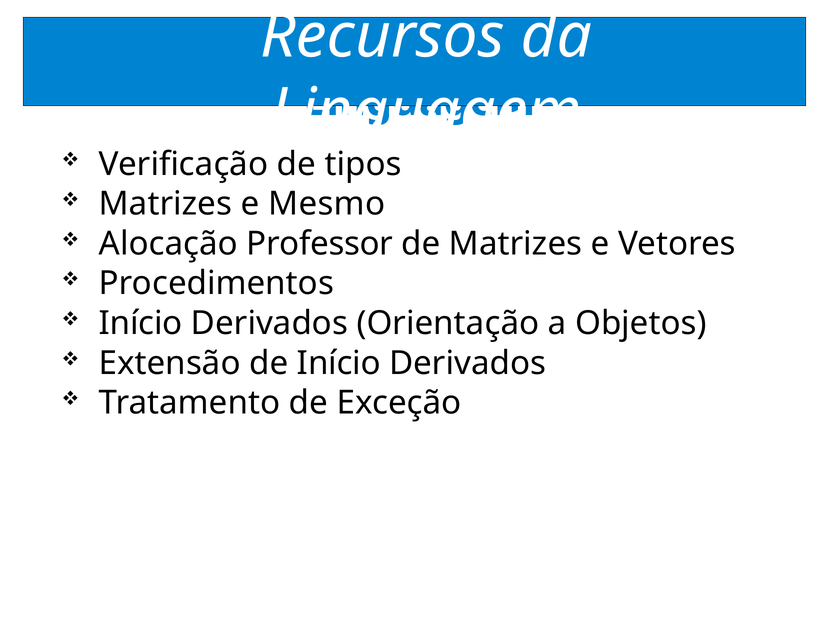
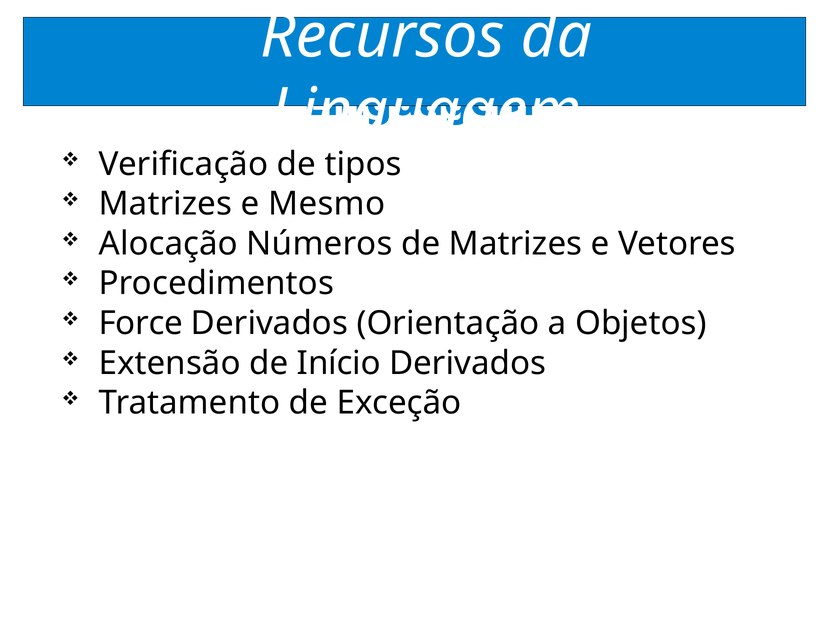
Professor: Professor -> Números
Início at (141, 323): Início -> Force
